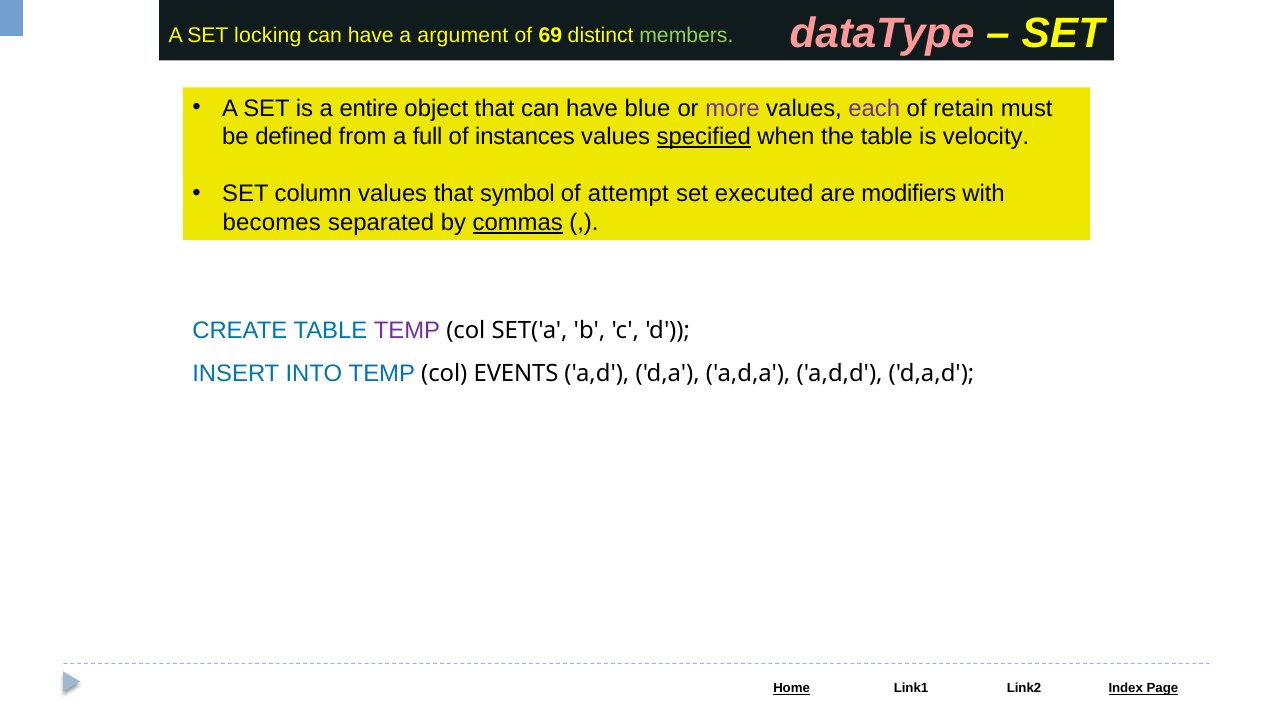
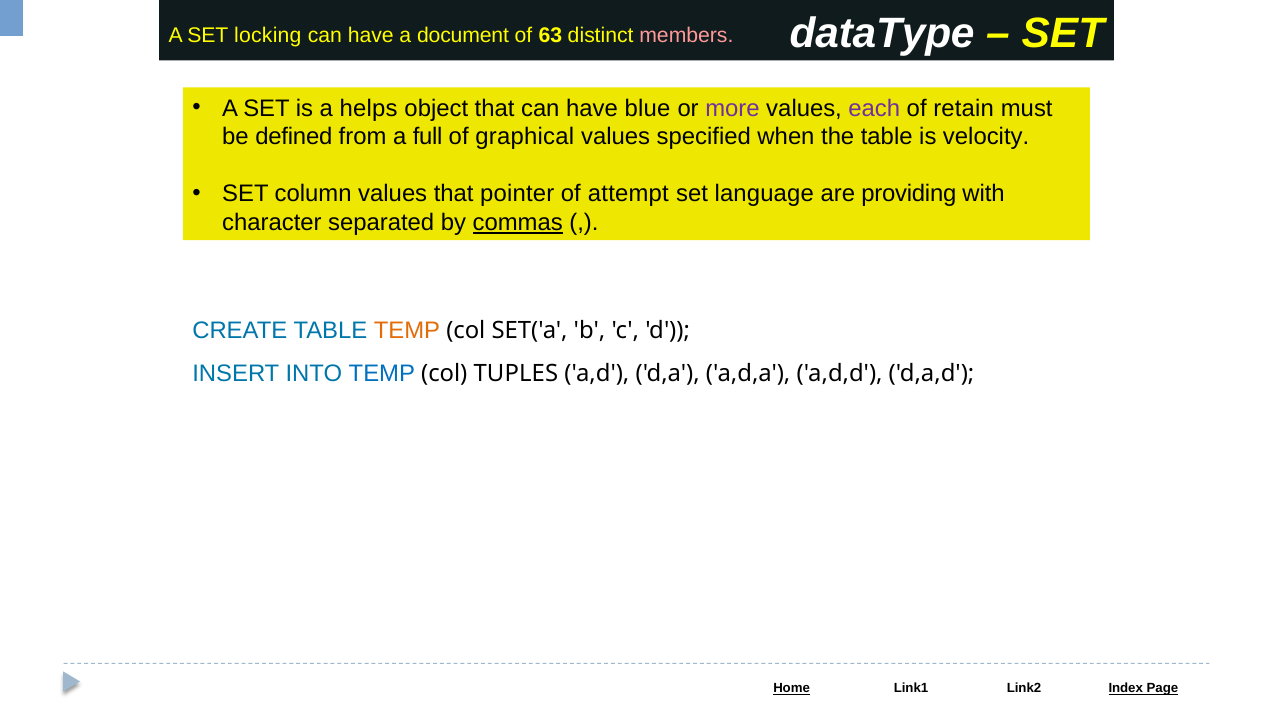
dataType colour: pink -> white
argument: argument -> document
69: 69 -> 63
members colour: light green -> pink
entire: entire -> helps
instances: instances -> graphical
specified underline: present -> none
symbol: symbol -> pointer
executed: executed -> language
modifiers: modifiers -> providing
becomes: becomes -> character
TEMP at (407, 330) colour: purple -> orange
EVENTS: EVENTS -> TUPLES
